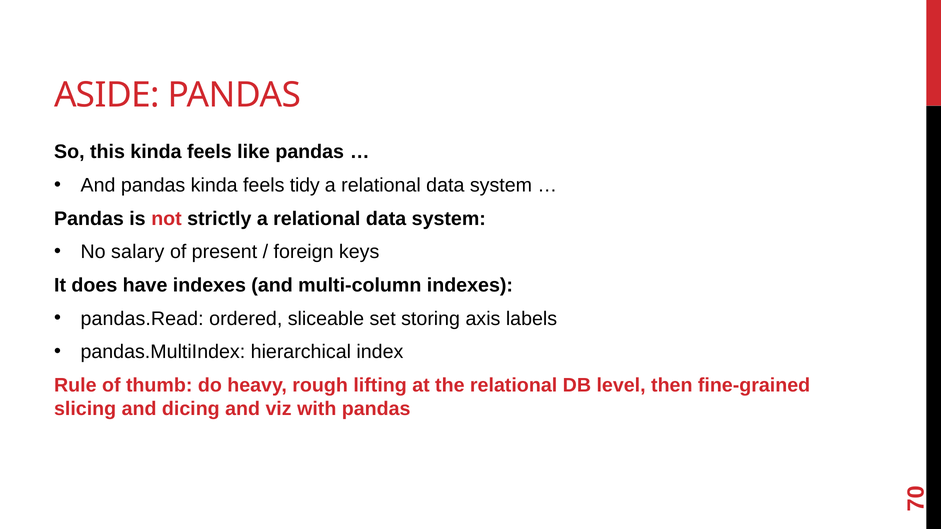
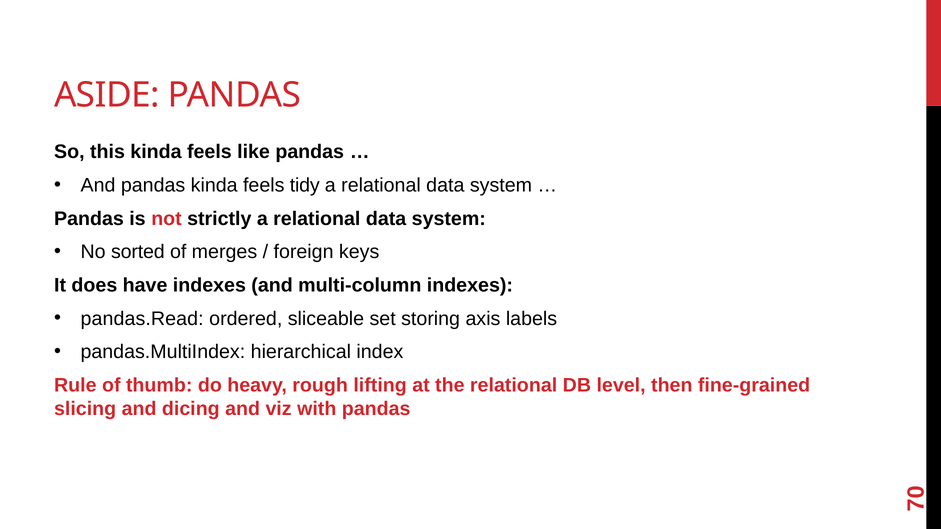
salary: salary -> sorted
present: present -> merges
